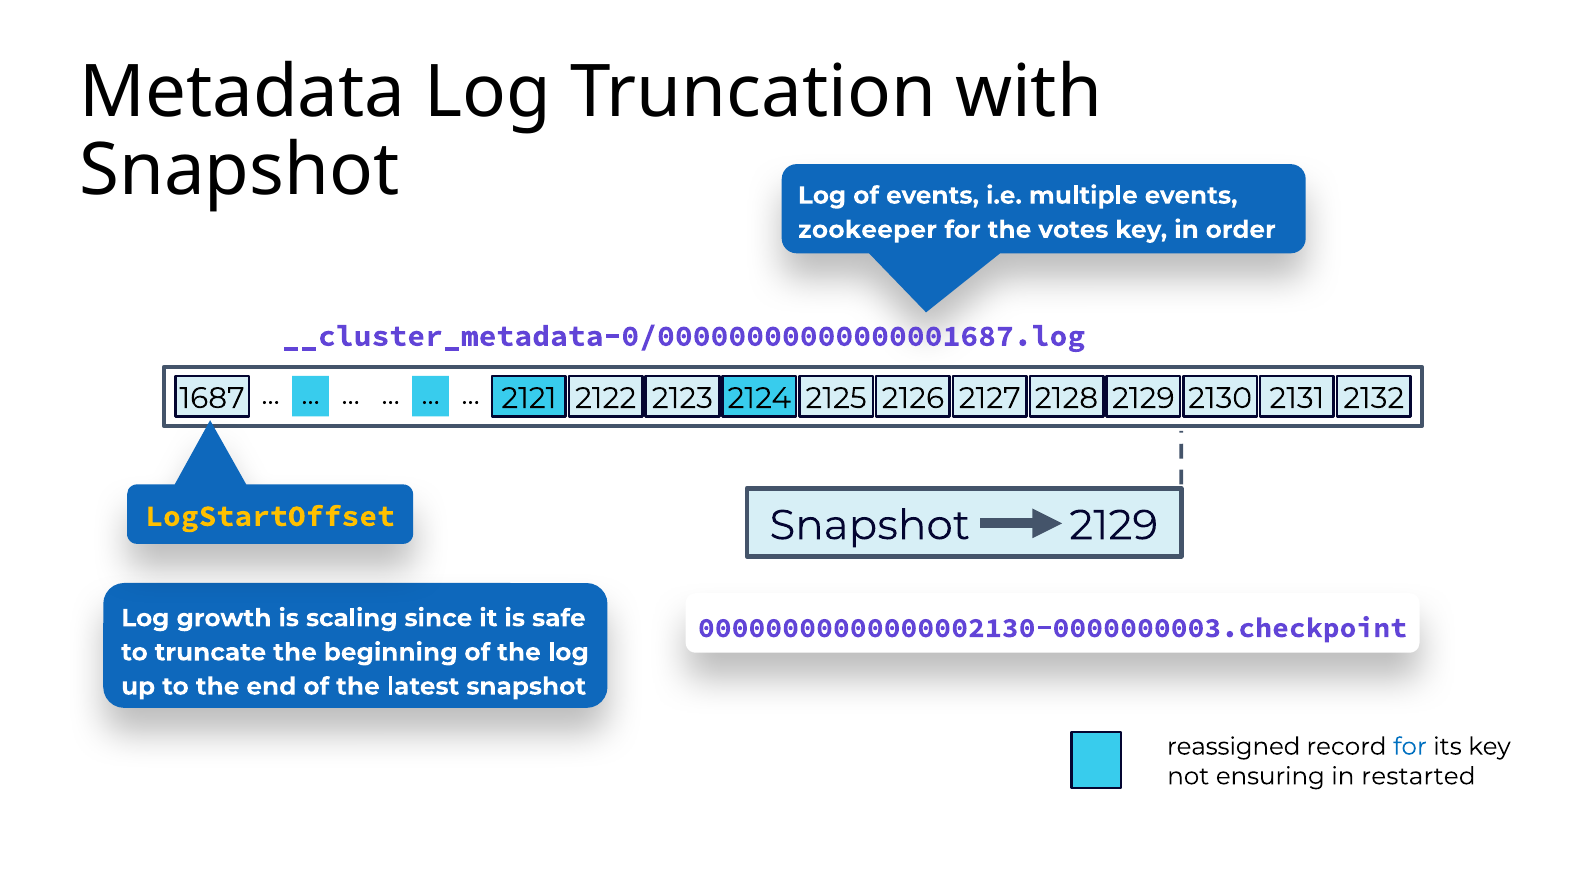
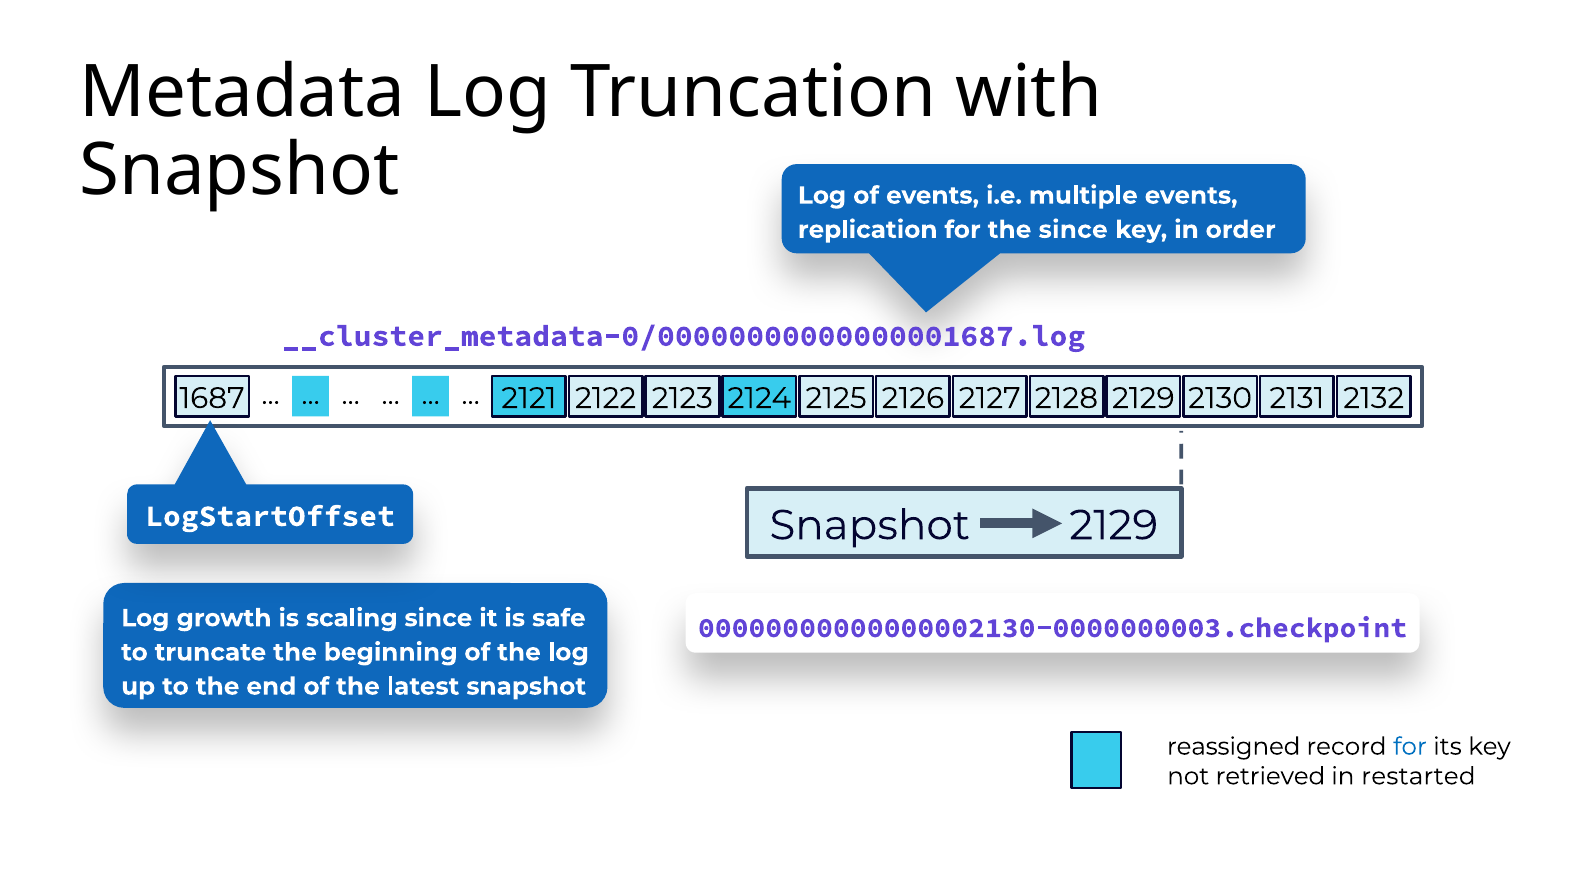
zookeeper: zookeeper -> replication
the votes: votes -> since
LogStartOffset colour: yellow -> white
ensuring: ensuring -> retrieved
